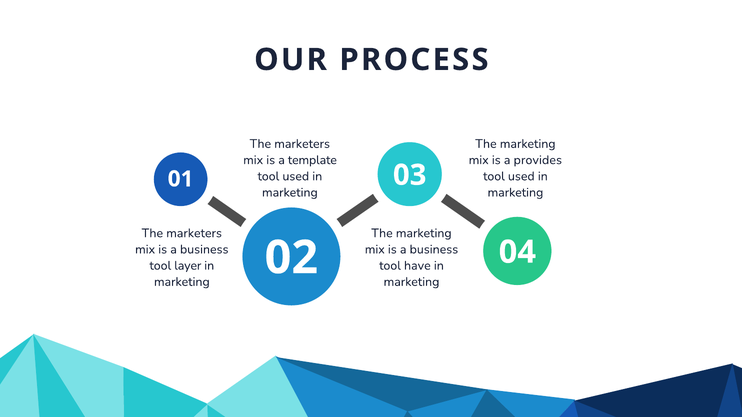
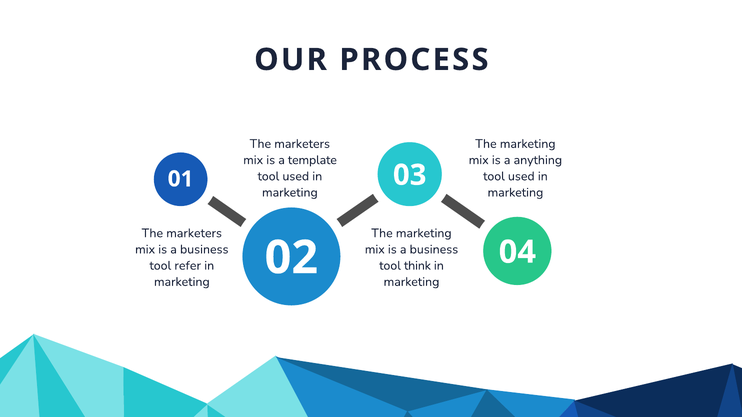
provides: provides -> anything
layer: layer -> refer
have: have -> think
